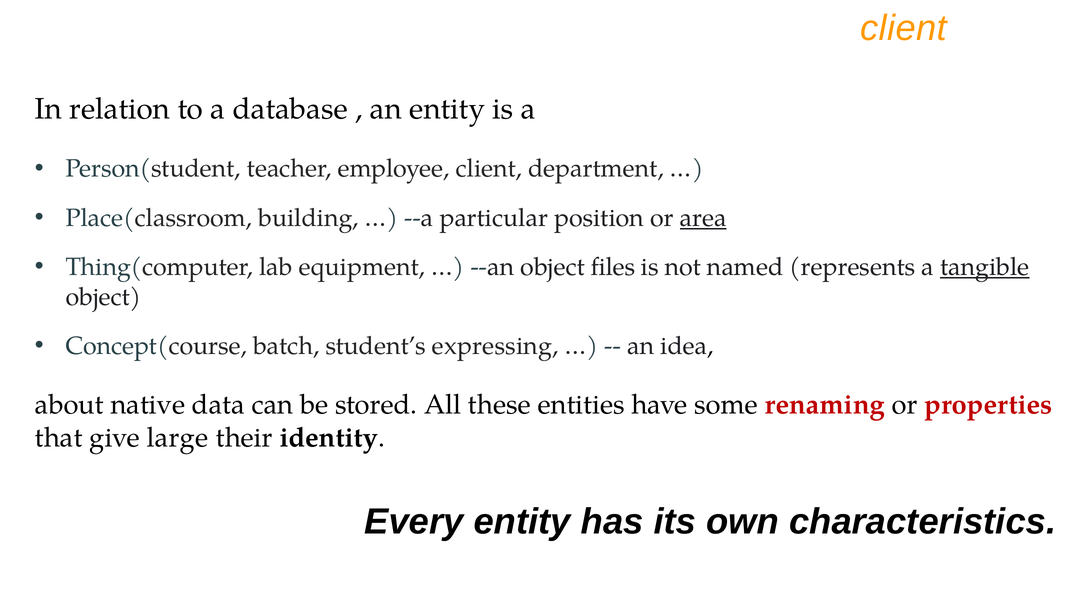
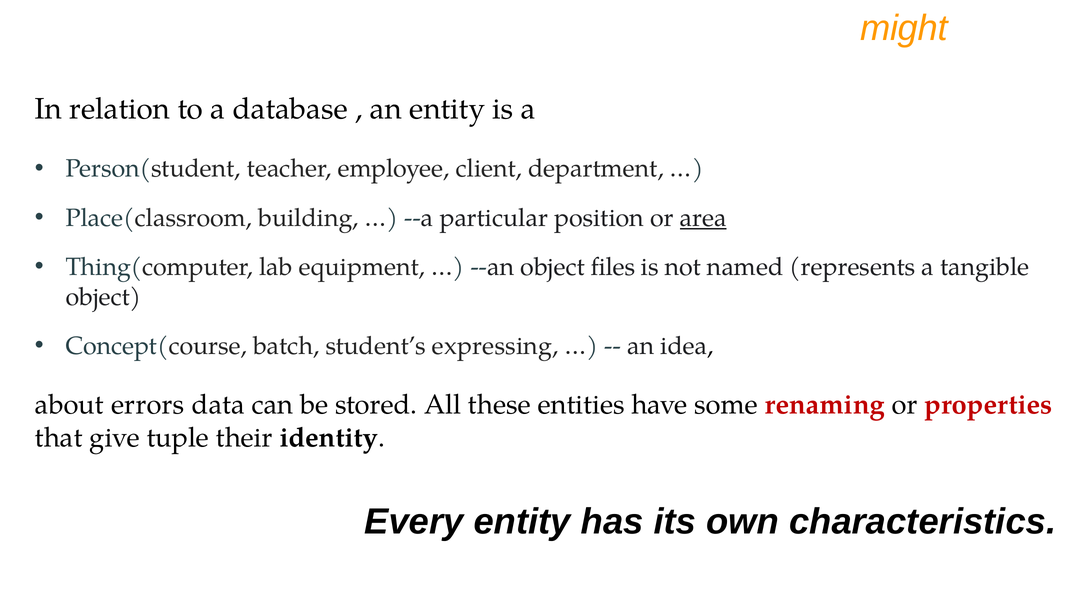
client at (904, 28): client -> might
tangible underline: present -> none
native: native -> errors
large: large -> tuple
